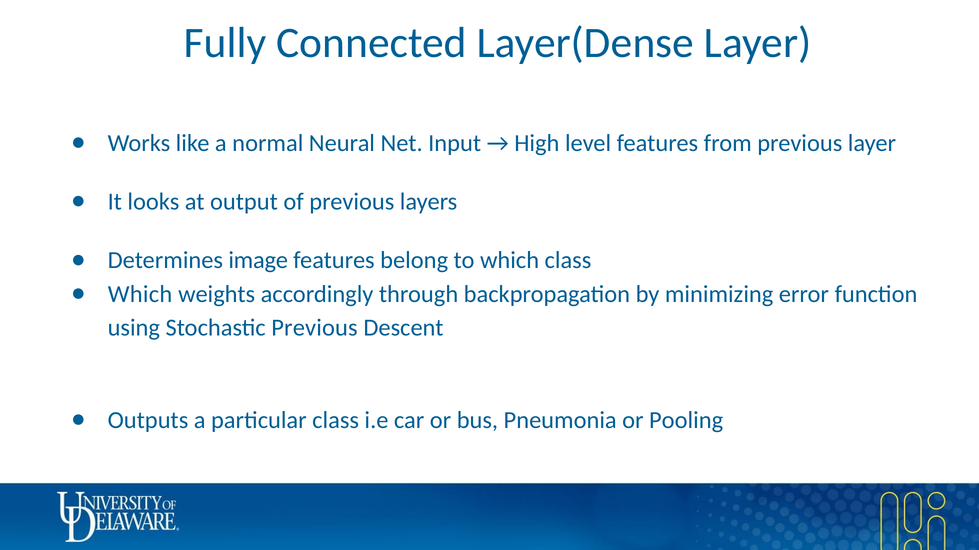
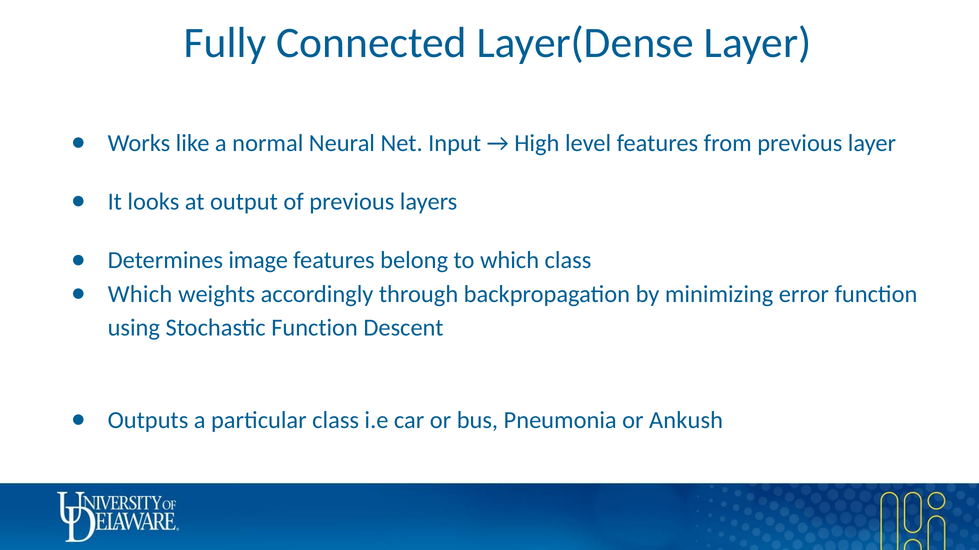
Stochastic Previous: Previous -> Function
Pooling: Pooling -> Ankush
